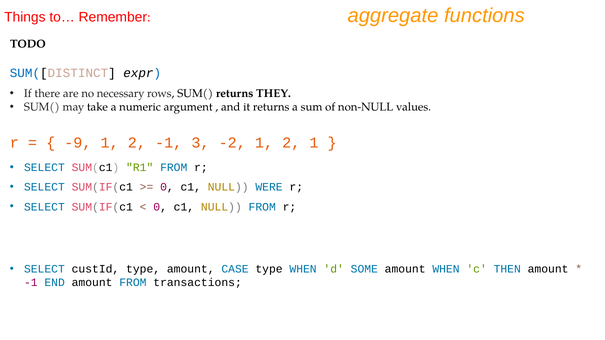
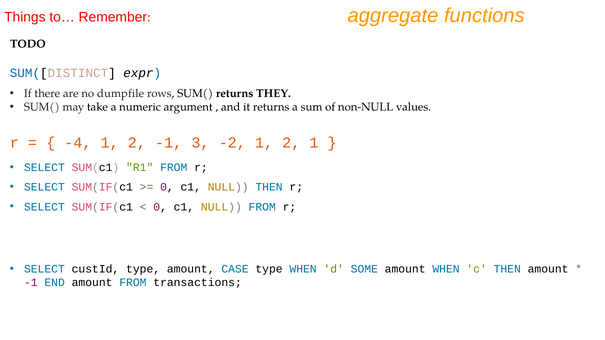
necessary: necessary -> dumpfile
-9: -9 -> -4
NULL WERE: WERE -> THEN
